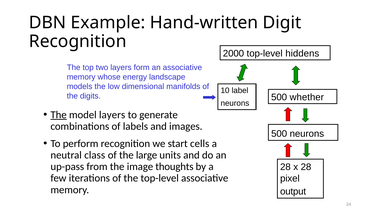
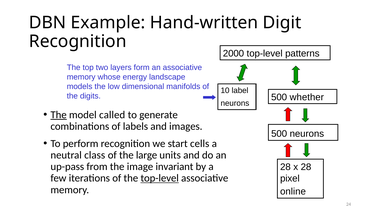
hiddens: hiddens -> patterns
model layers: layers -> called
thoughts: thoughts -> invariant
top-level at (160, 178) underline: none -> present
output: output -> online
